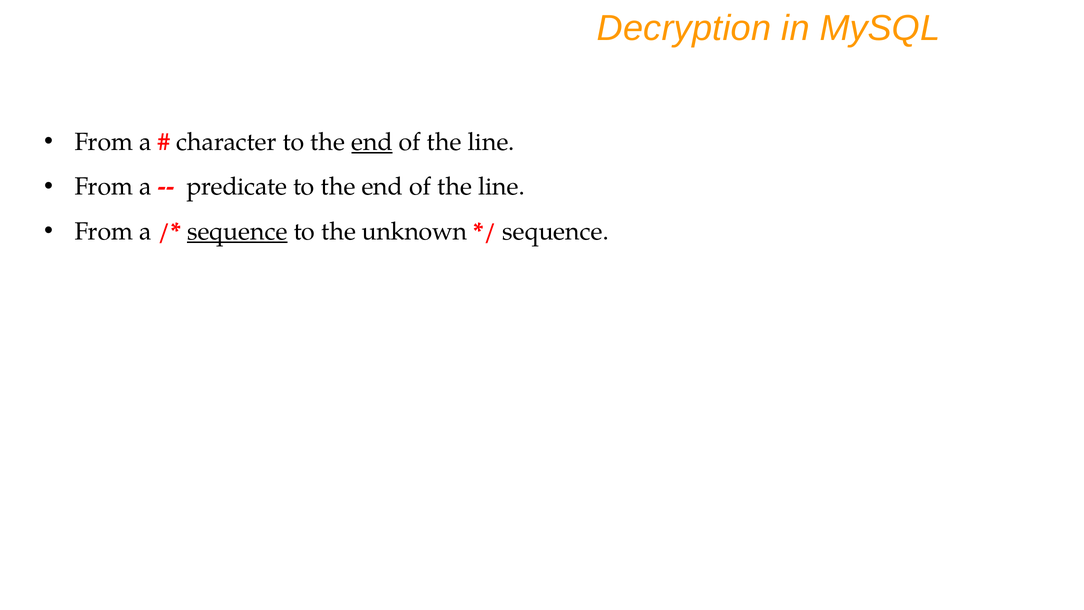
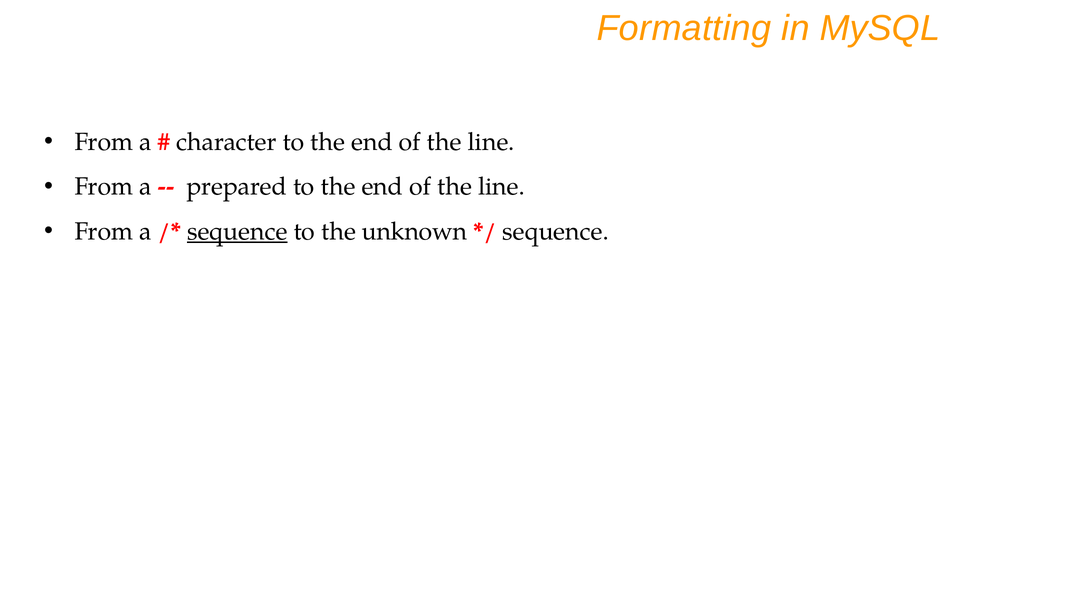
Decryption: Decryption -> Formatting
end at (372, 142) underline: present -> none
predicate: predicate -> prepared
